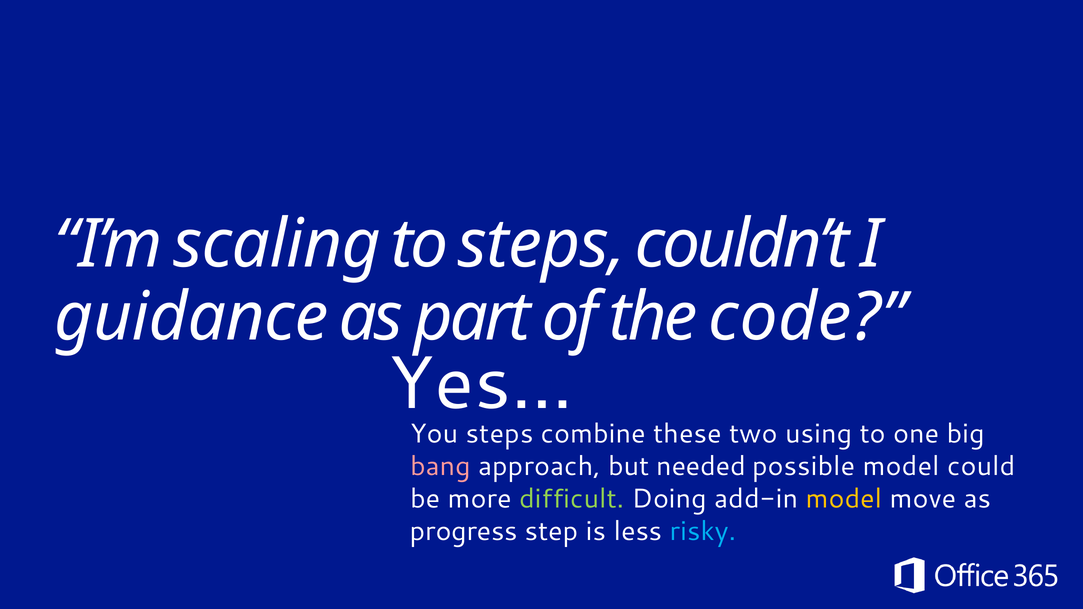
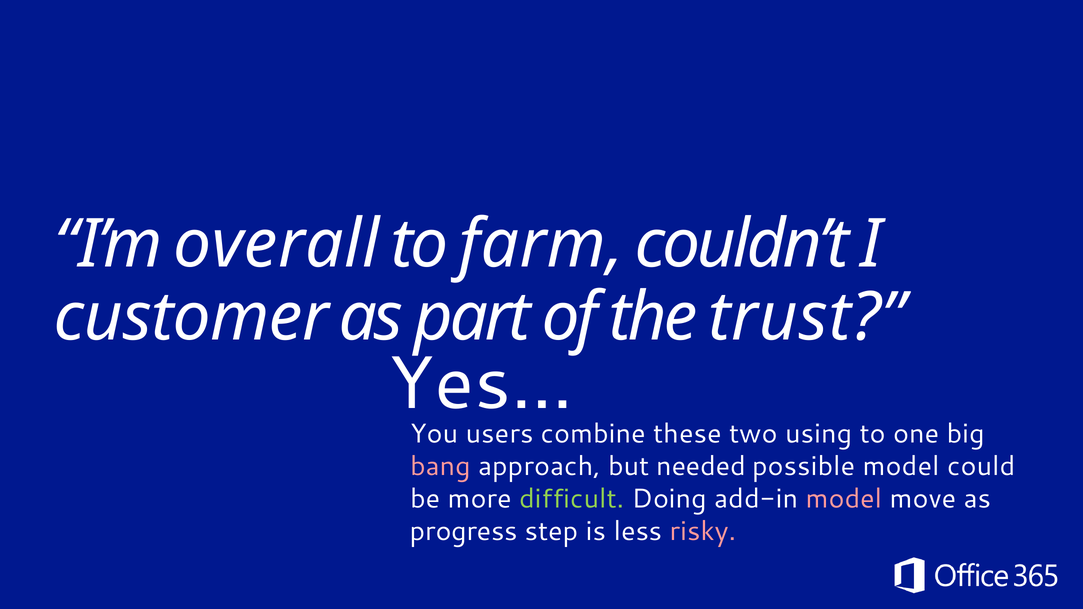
scaling: scaling -> overall
to steps: steps -> farm
guidance: guidance -> customer
code: code -> trust
You steps: steps -> users
model at (844, 499) colour: yellow -> pink
risky colour: light blue -> pink
